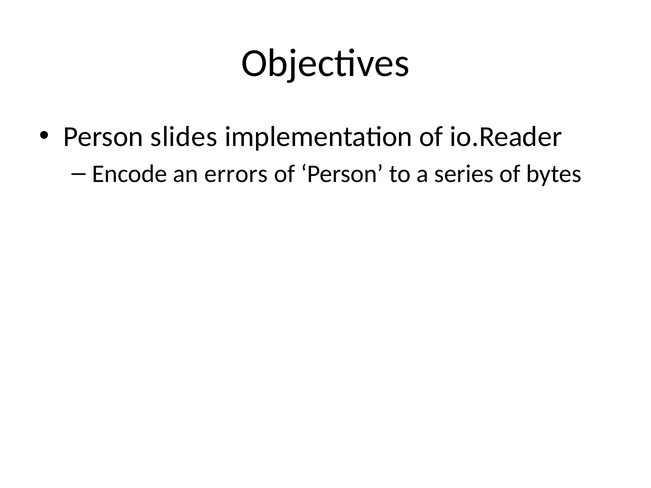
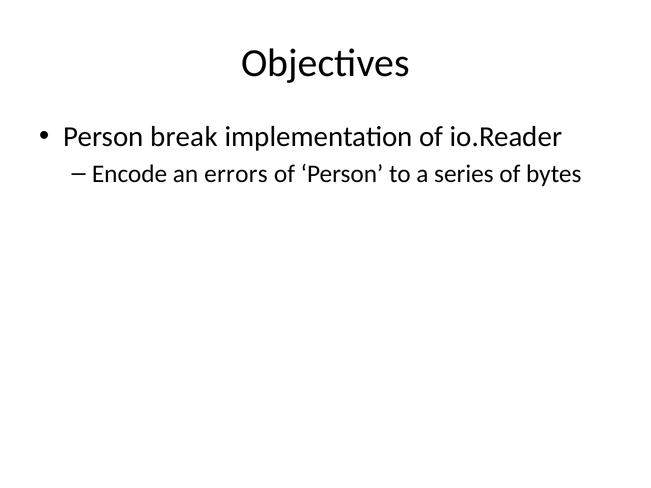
slides: slides -> break
